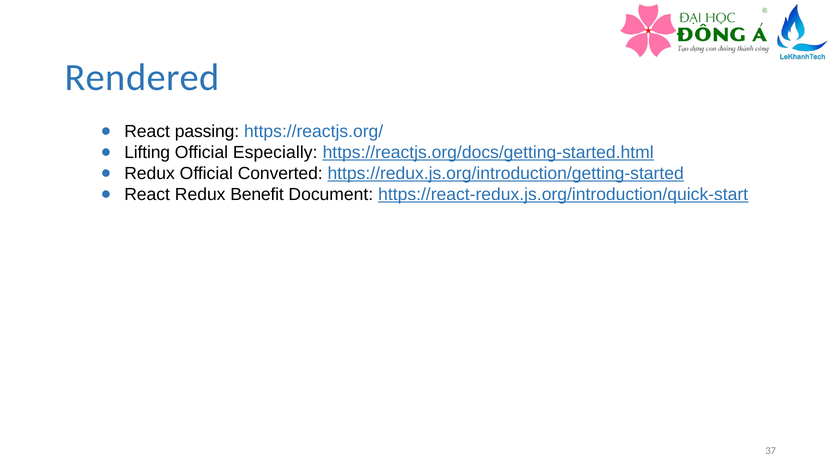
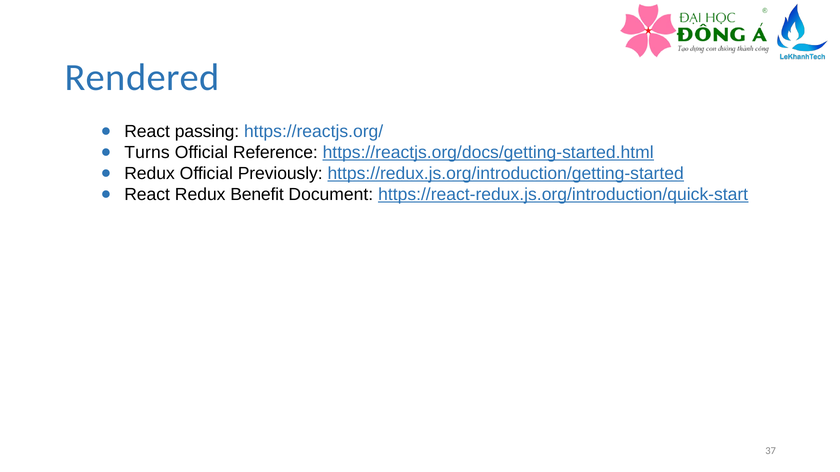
Lifting: Lifting -> Turns
Especially: Especially -> Reference
Converted: Converted -> Previously
